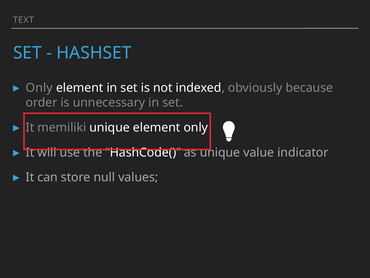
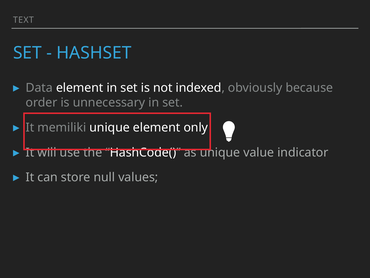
Only at (39, 88): Only -> Data
